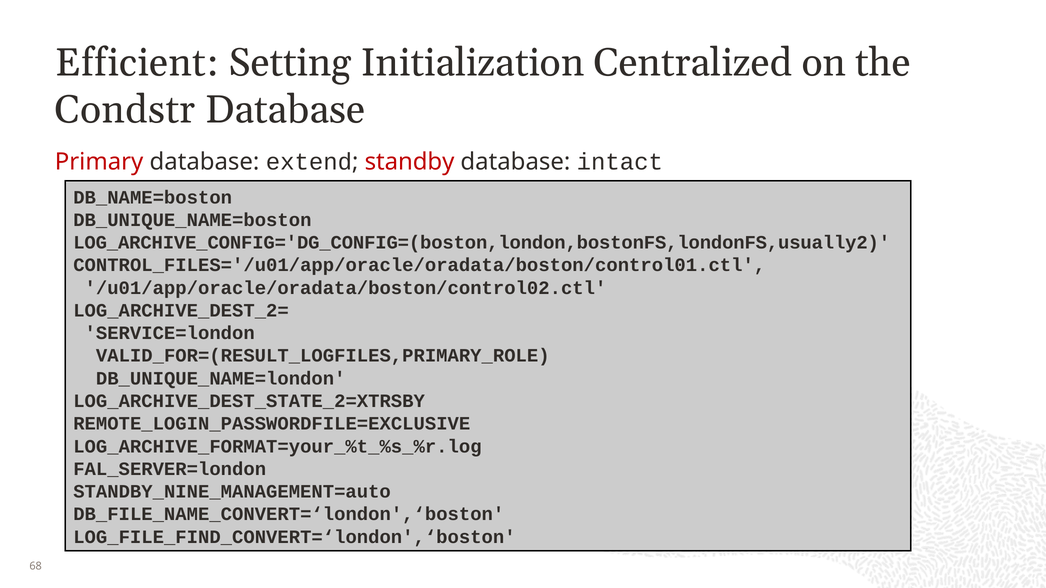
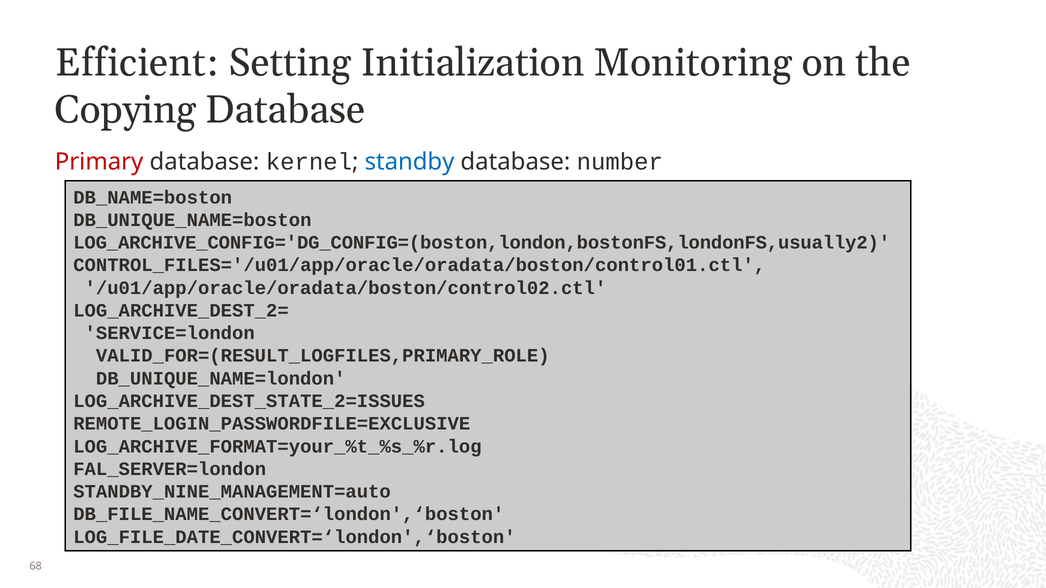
Centralized: Centralized -> Monitoring
Condstr: Condstr -> Copying
extend: extend -> kernel
standby colour: red -> blue
intact: intact -> number
LOG_ARCHIVE_DEST_STATE_2=XTRSBY: LOG_ARCHIVE_DEST_STATE_2=XTRSBY -> LOG_ARCHIVE_DEST_STATE_2=ISSUES
LOG_FILE_FIND_CONVERT=‘london',‘boston: LOG_FILE_FIND_CONVERT=‘london',‘boston -> LOG_FILE_DATE_CONVERT=‘london',‘boston
